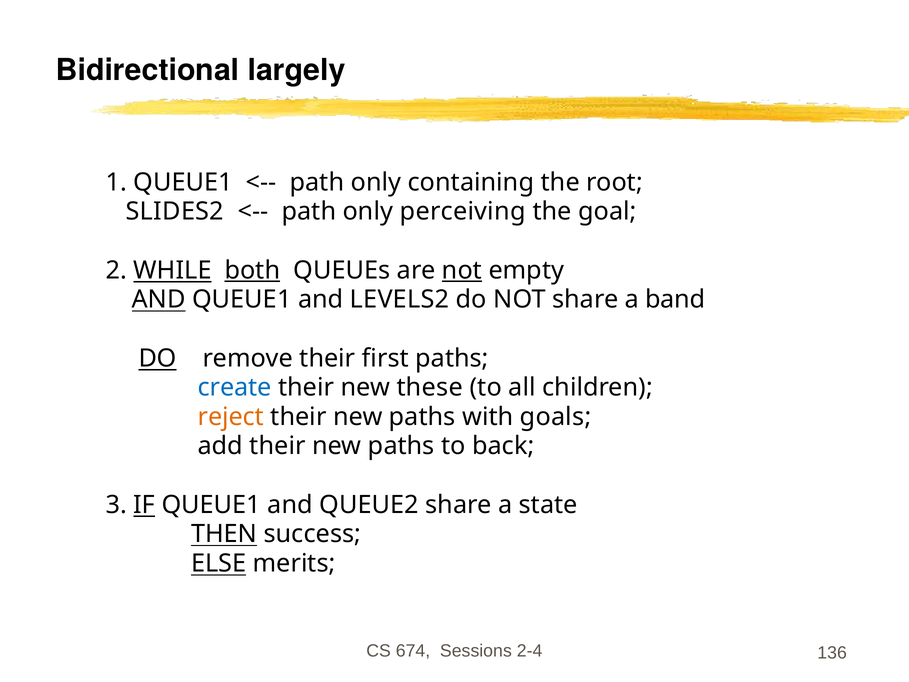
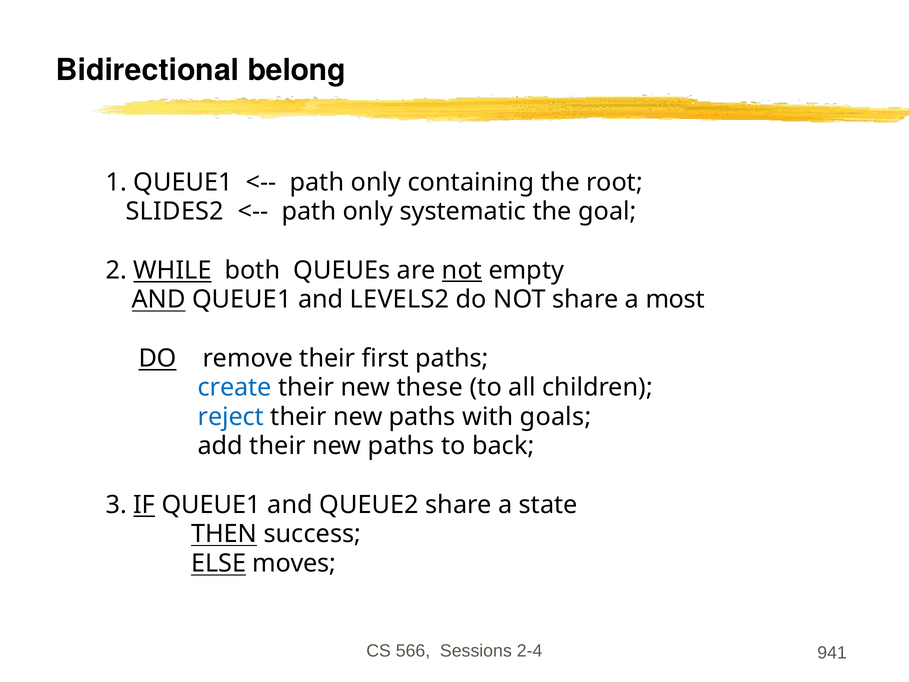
largely: largely -> belong
perceiving: perceiving -> systematic
both underline: present -> none
band: band -> most
reject colour: orange -> blue
merits: merits -> moves
674: 674 -> 566
136: 136 -> 941
